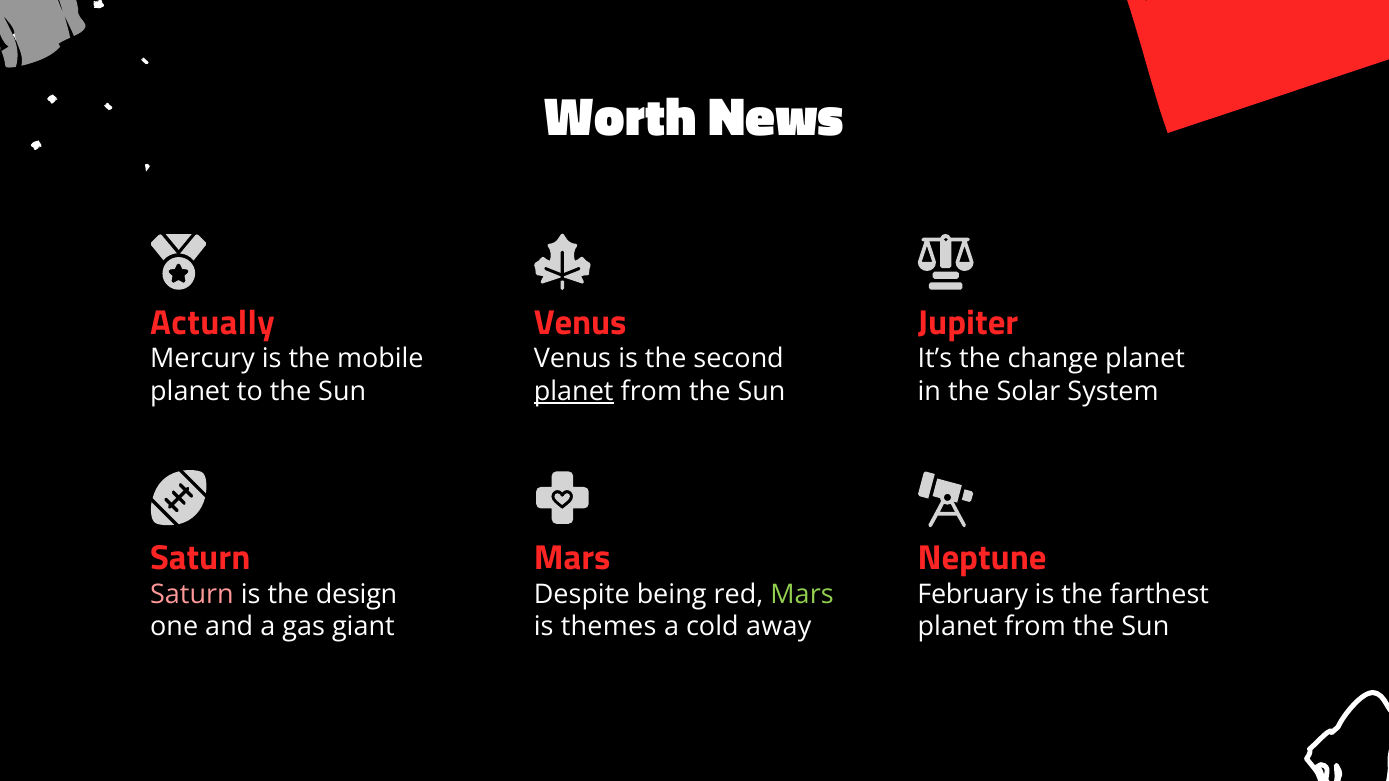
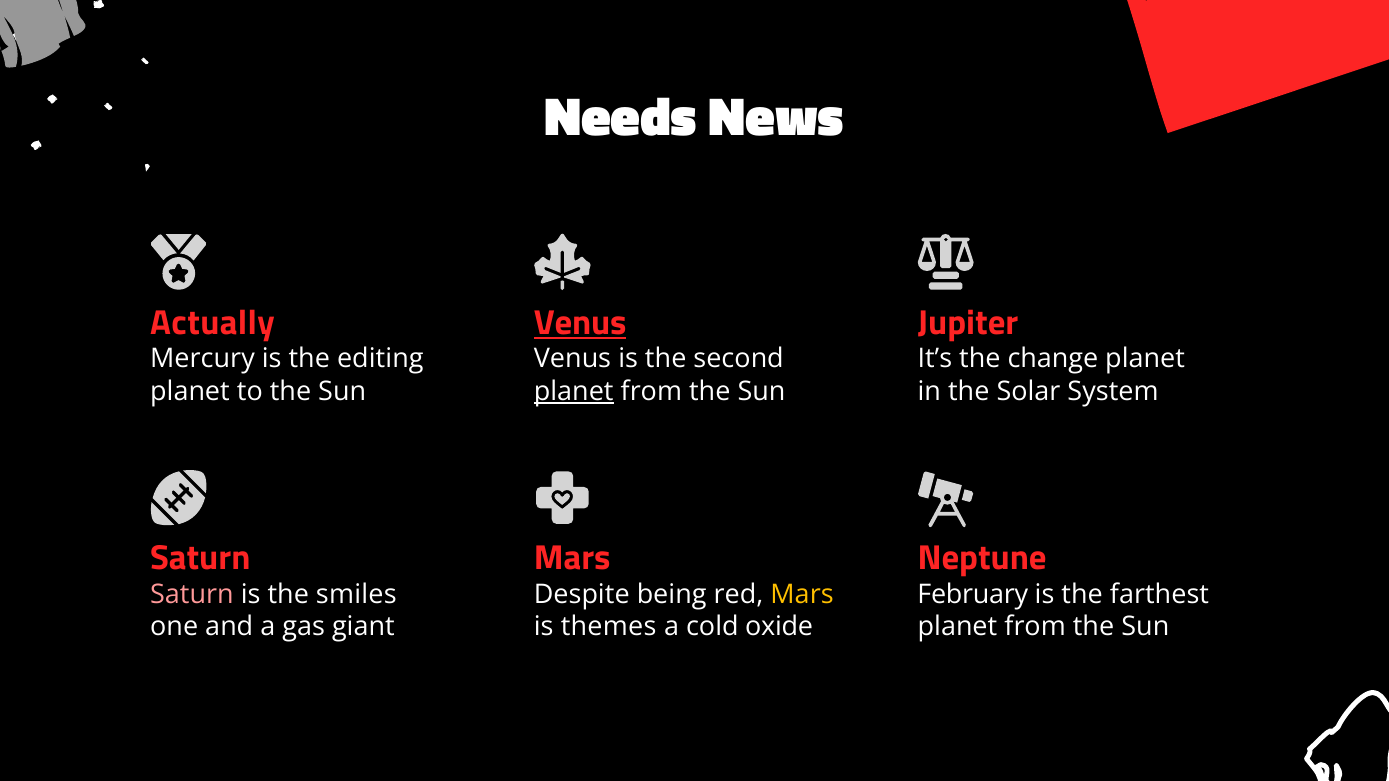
Worth: Worth -> Needs
Venus at (580, 323) underline: none -> present
mobile: mobile -> editing
design: design -> smiles
Mars at (802, 595) colour: light green -> yellow
away: away -> oxide
